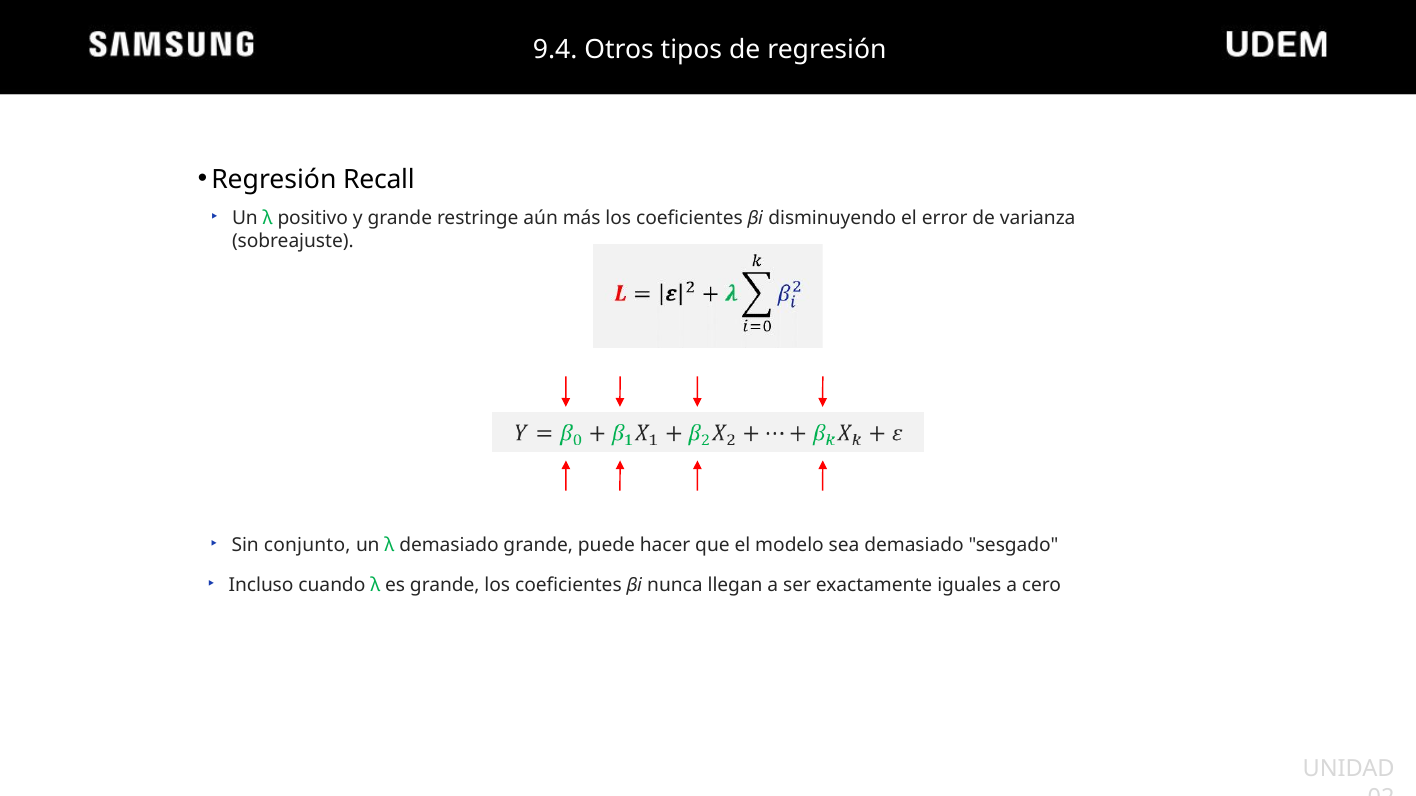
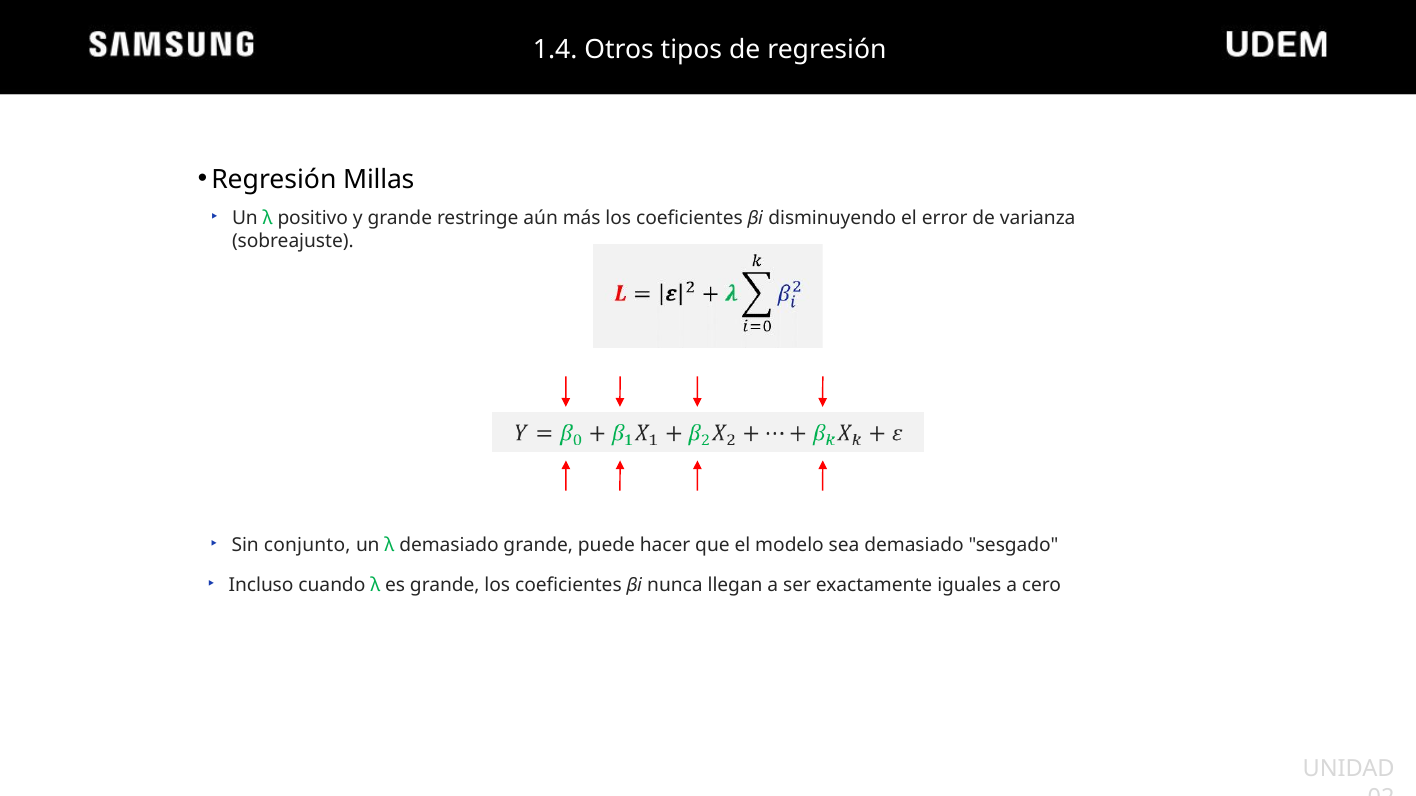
9.4: 9.4 -> 1.4
Recall: Recall -> Millas
